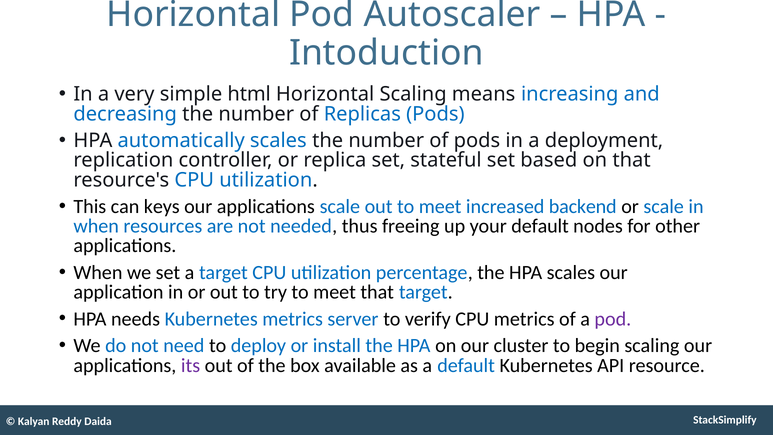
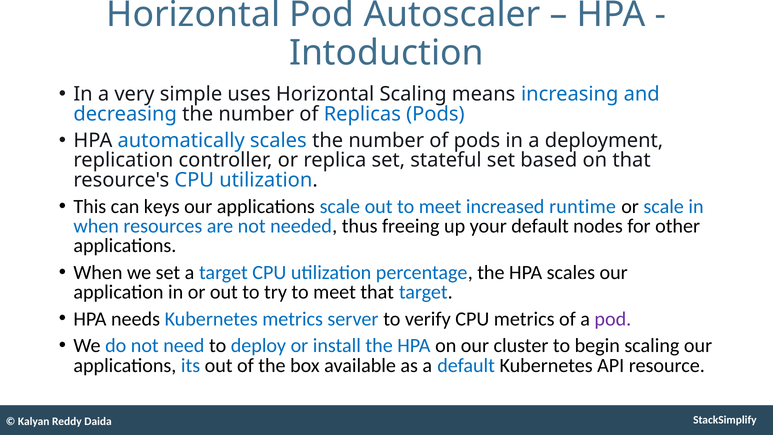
html: html -> uses
backend: backend -> runtime
its colour: purple -> blue
